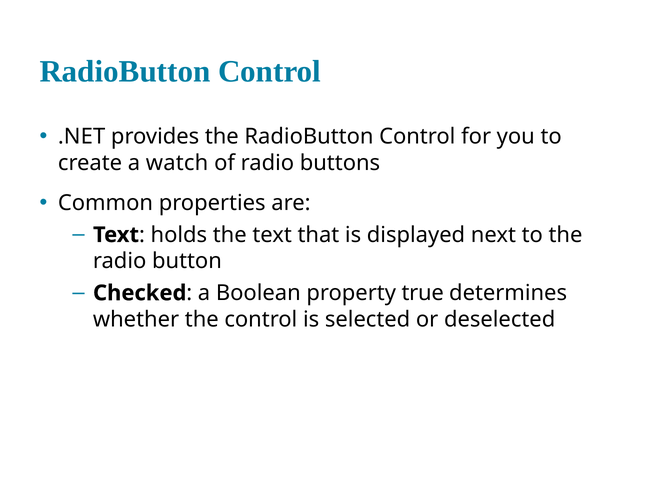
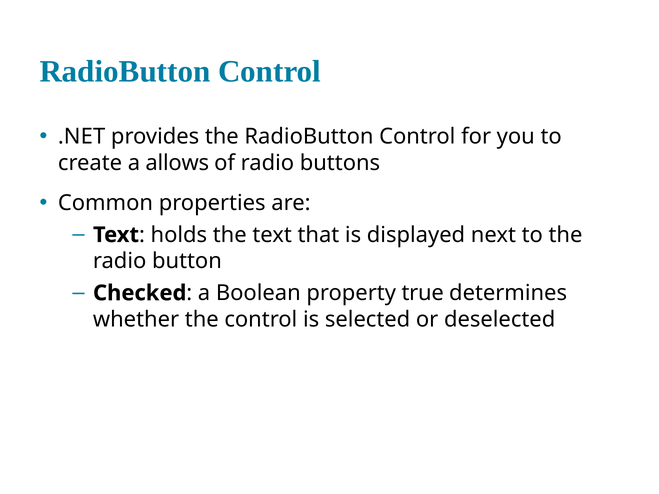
watch: watch -> allows
